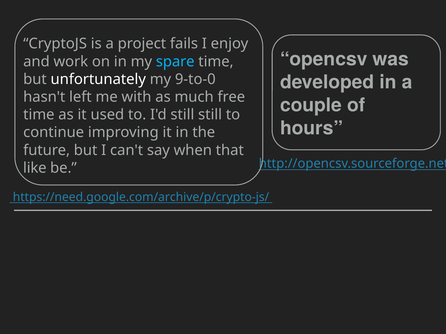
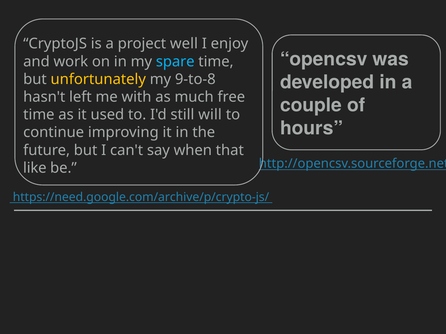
fails: fails -> well
unfortunately colour: white -> yellow
9-to-0: 9-to-0 -> 9-to-8
still still: still -> will
